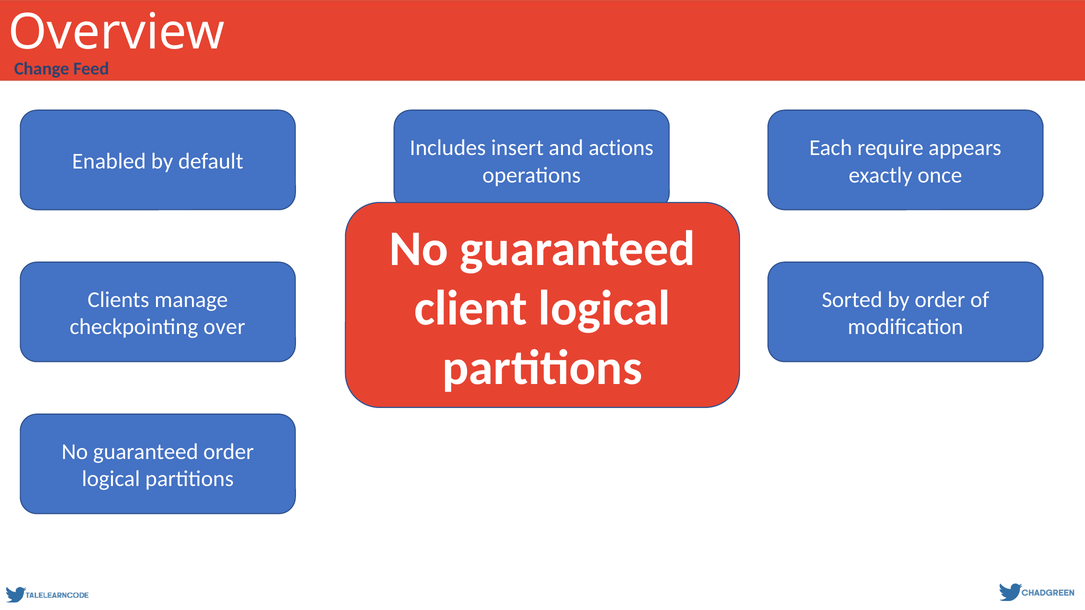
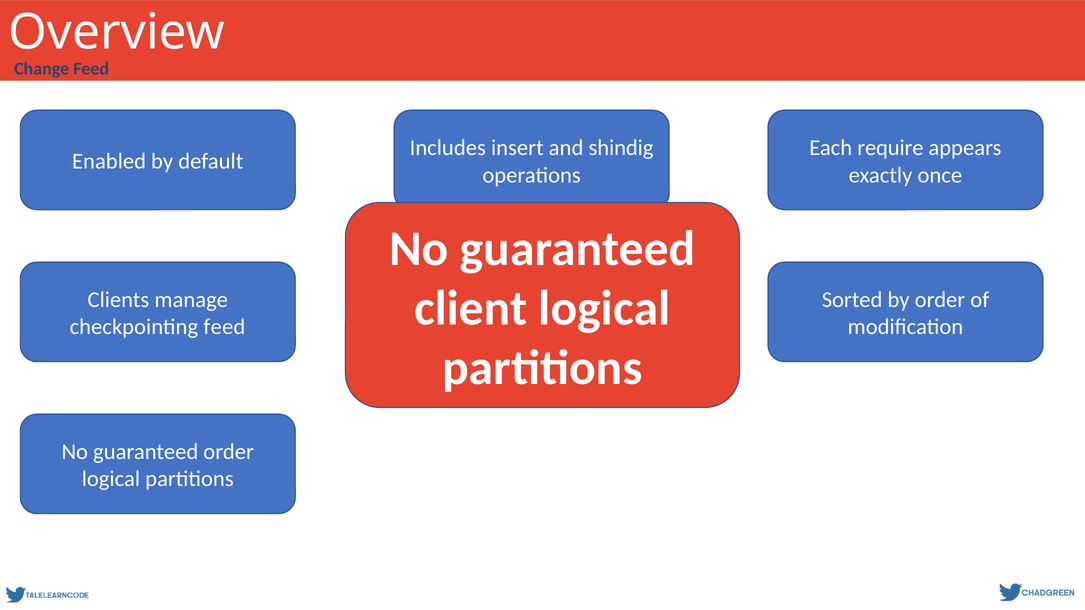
actions: actions -> shindig
checkpointing over: over -> feed
